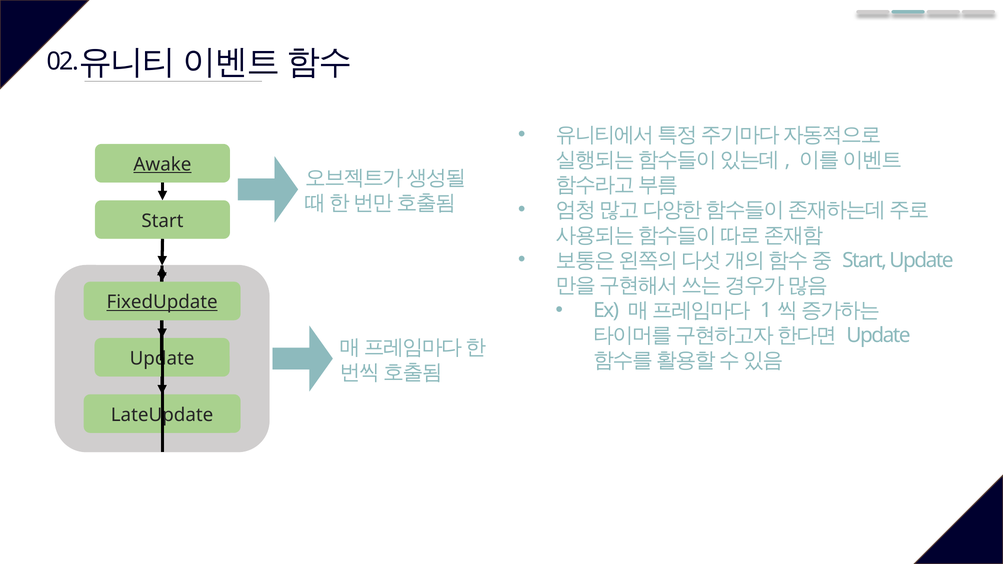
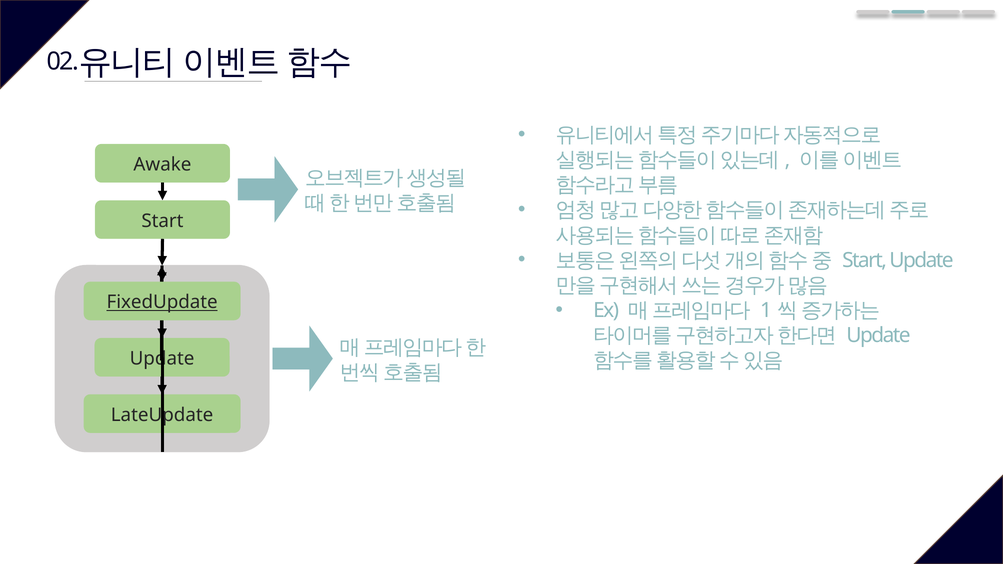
Awake underline: present -> none
